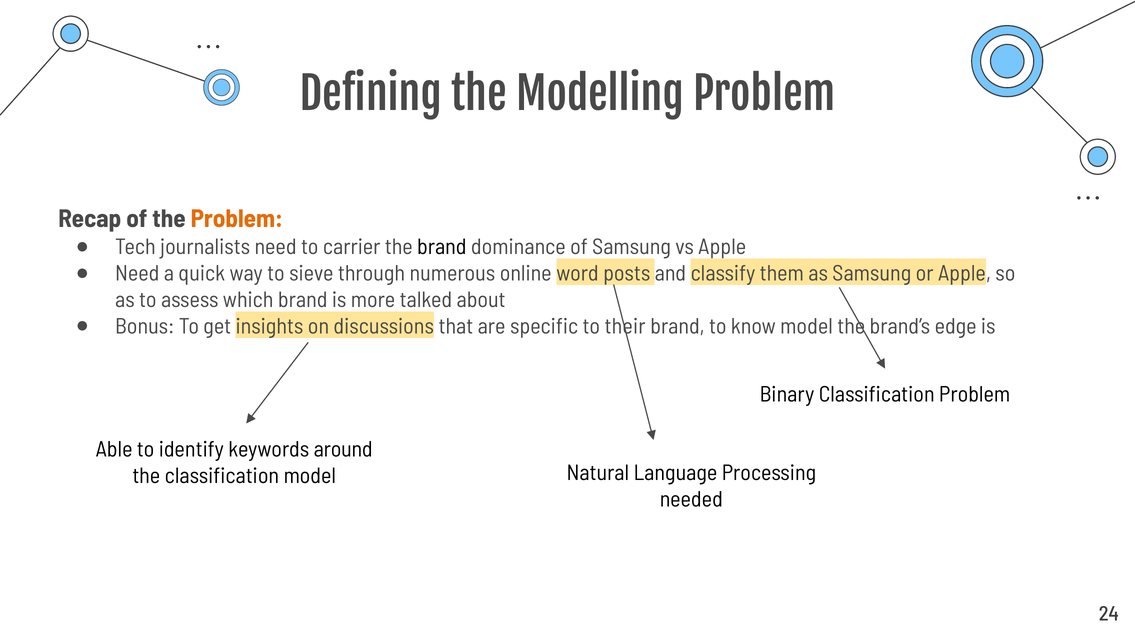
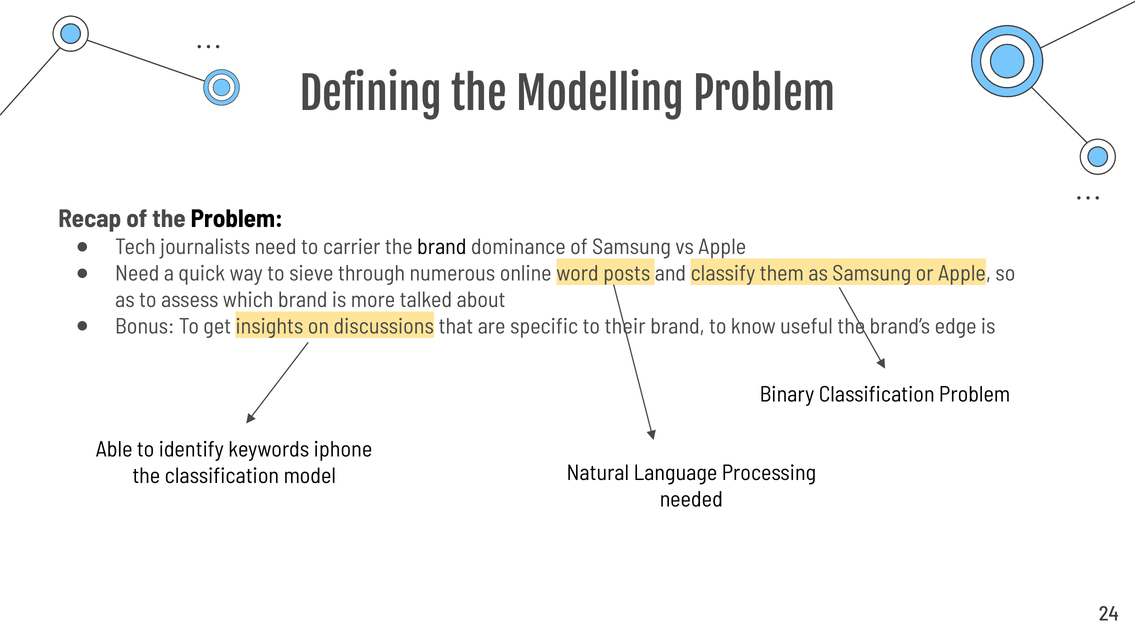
Problem at (237, 219) colour: orange -> black
know model: model -> useful
around: around -> iphone
